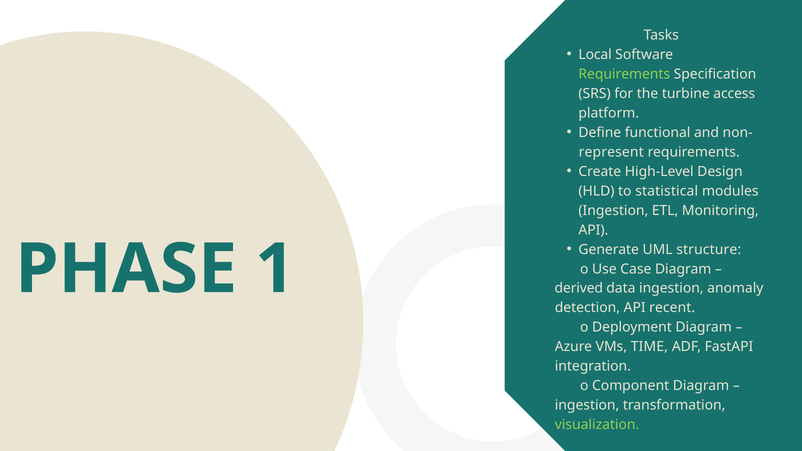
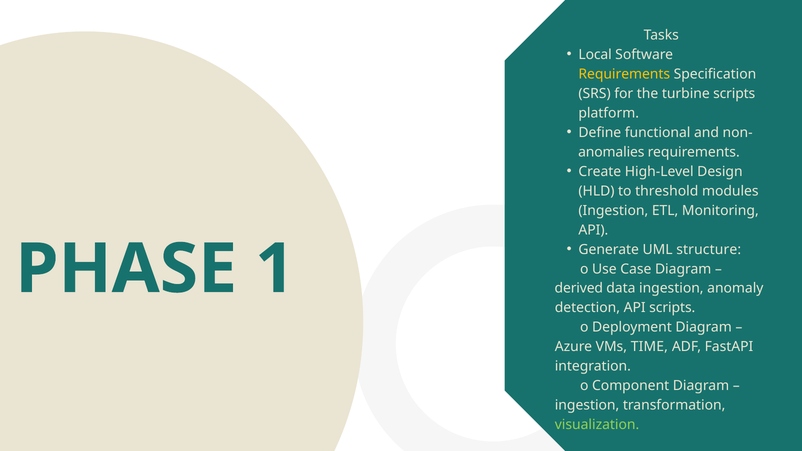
Requirements at (624, 74) colour: light green -> yellow
turbine access: access -> scripts
represent: represent -> anomalies
statistical: statistical -> threshold
API recent: recent -> scripts
